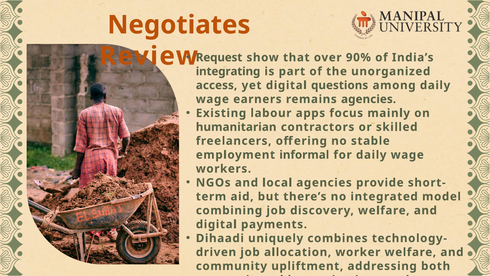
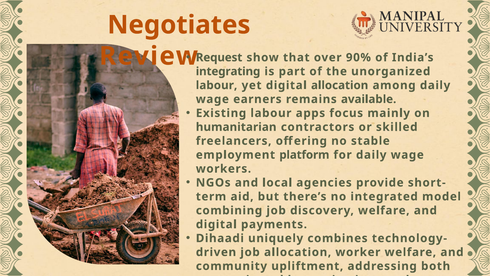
access at (217, 85): access -> labour
digital questions: questions -> allocation
remains agencies: agencies -> available
informal: informal -> platform
